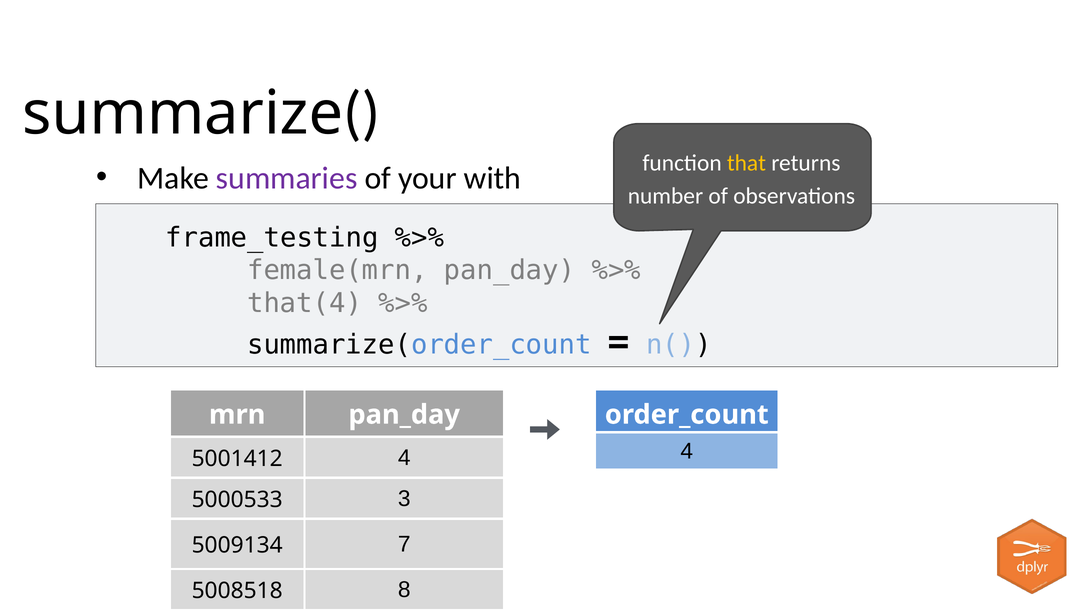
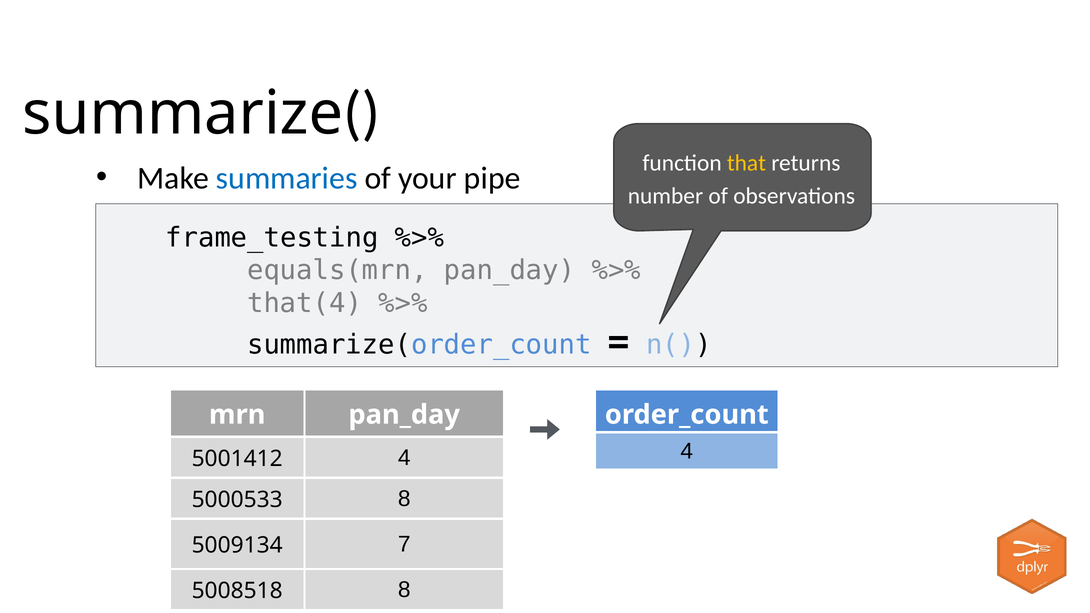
summaries colour: purple -> blue
with: with -> pipe
female(mrn: female(mrn -> equals(mrn
5000533 3: 3 -> 8
